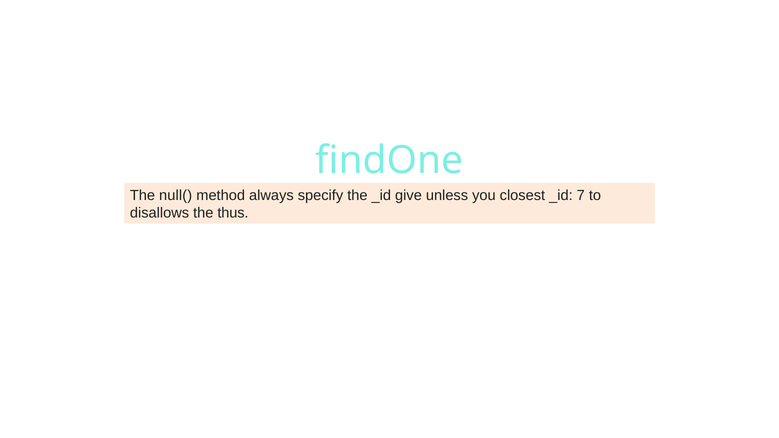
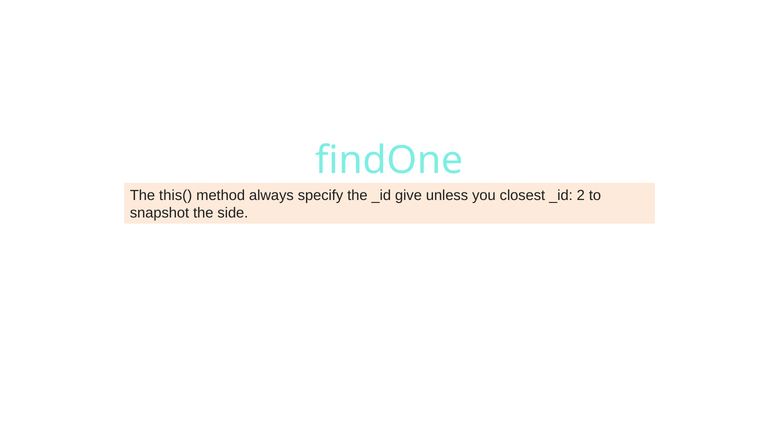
null(: null( -> this(
7: 7 -> 2
disallows: disallows -> snapshot
thus: thus -> side
